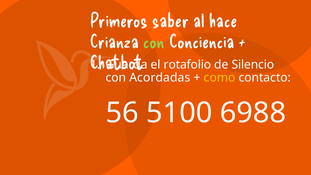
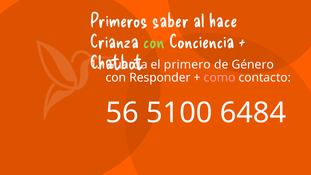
rotafolio: rotafolio -> primero
Silencio: Silencio -> Género
Acordadas: Acordadas -> Responder
como colour: yellow -> pink
6988: 6988 -> 6484
